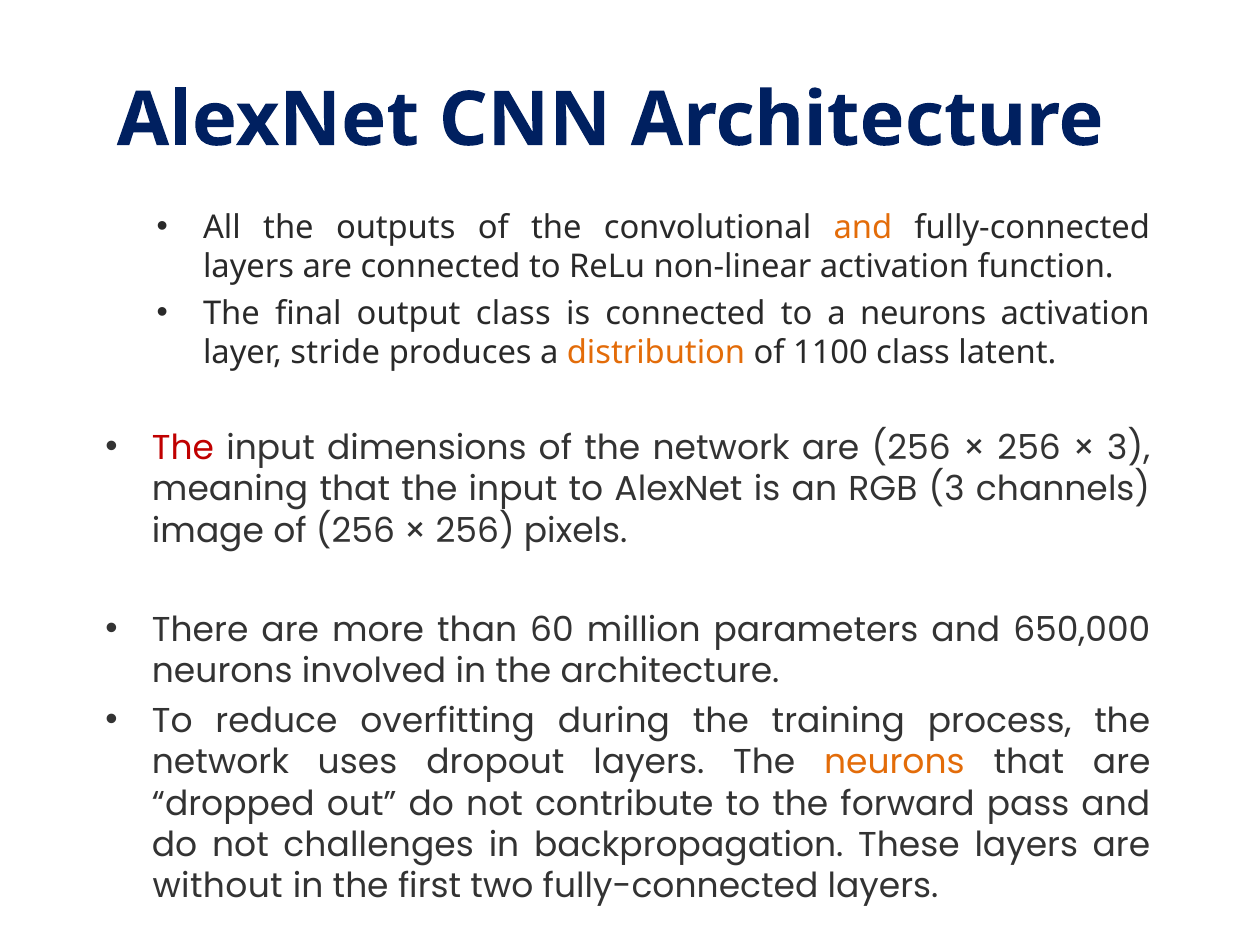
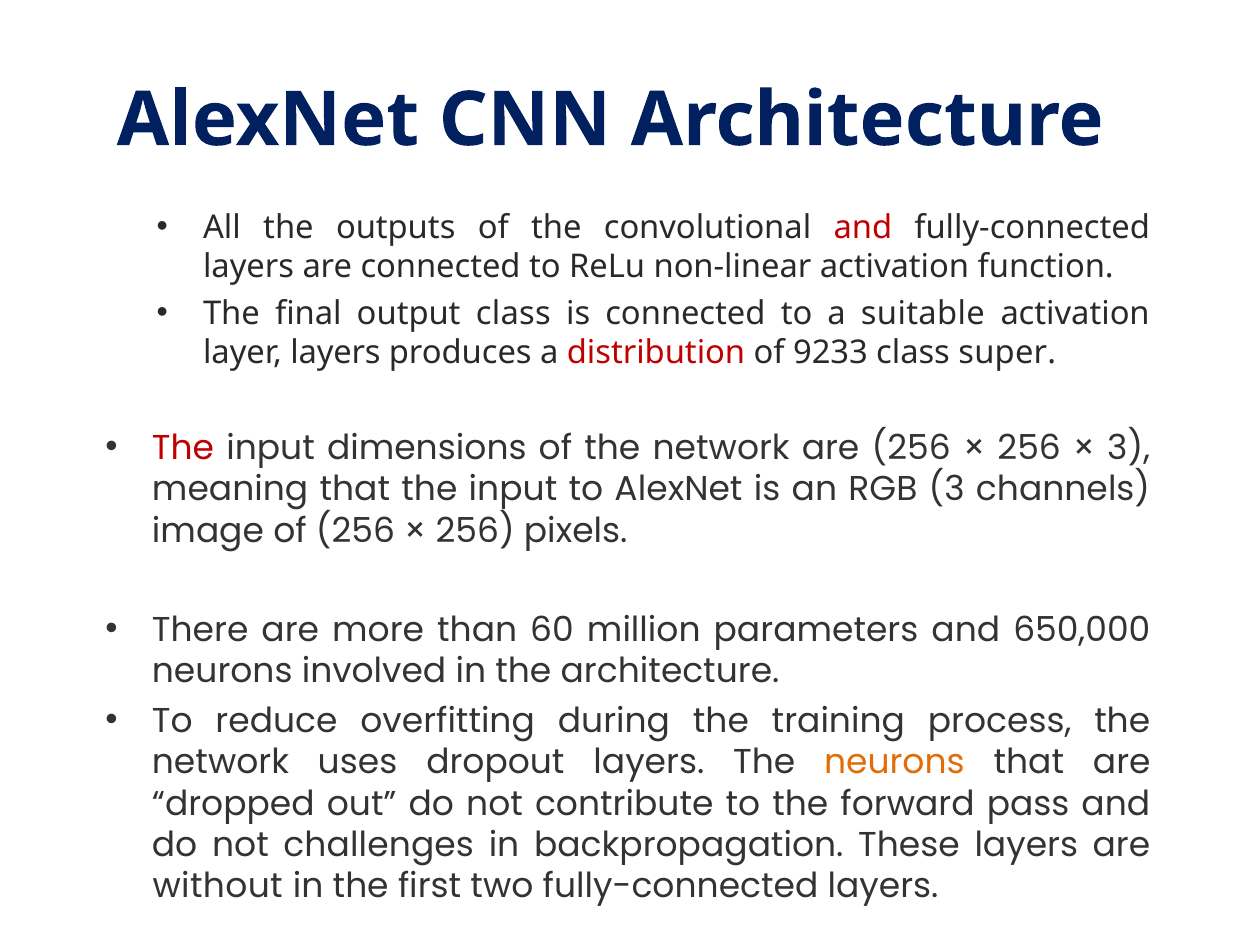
and at (863, 228) colour: orange -> red
a neurons: neurons -> suitable
layer stride: stride -> layers
distribution colour: orange -> red
1100: 1100 -> 9233
latent: latent -> super
